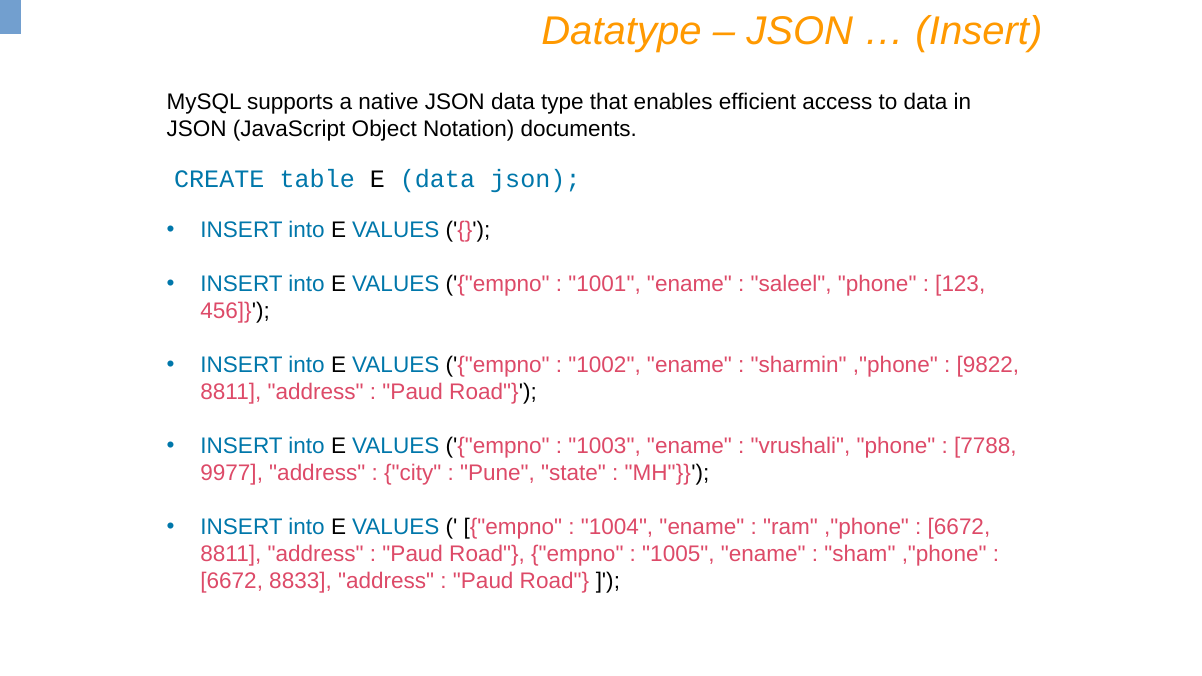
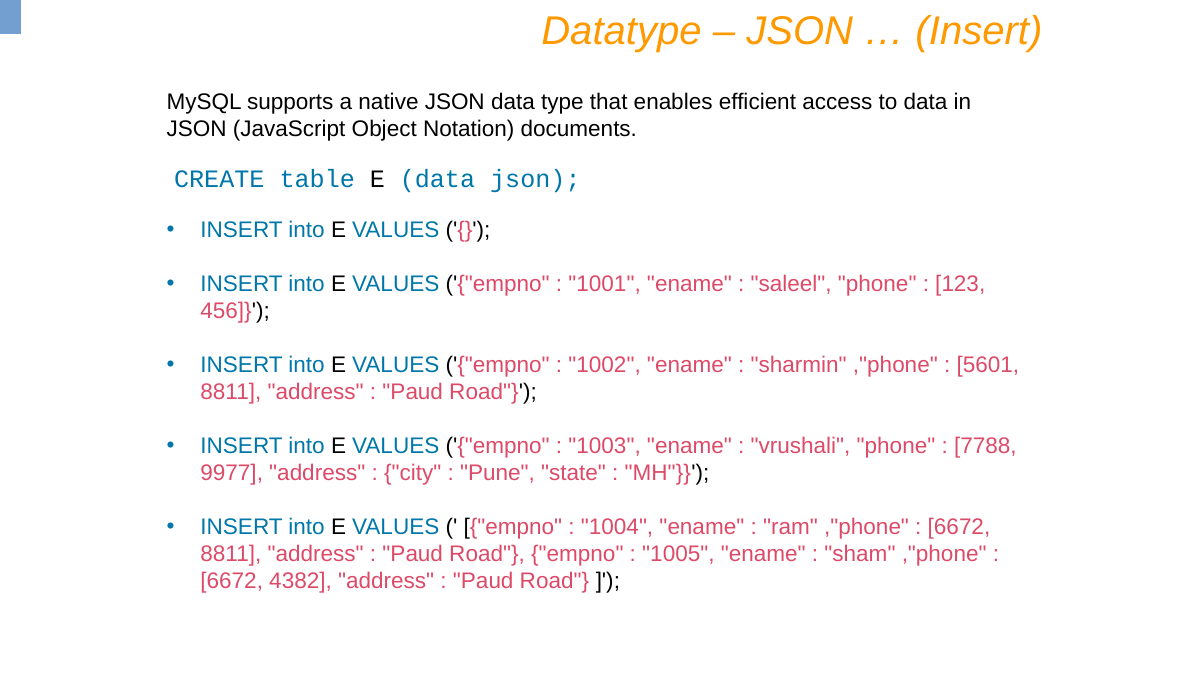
9822: 9822 -> 5601
8833: 8833 -> 4382
